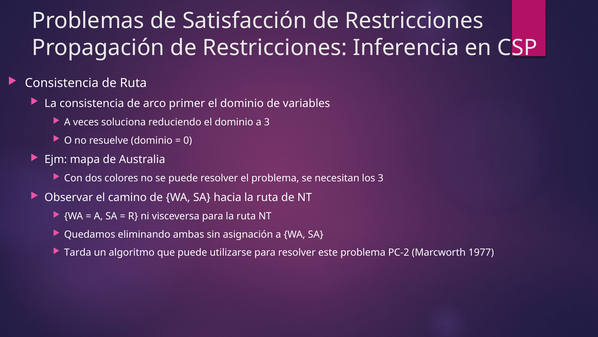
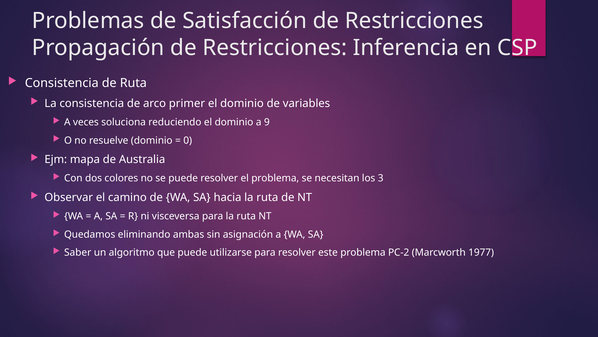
a 3: 3 -> 9
Tarda: Tarda -> Saber
